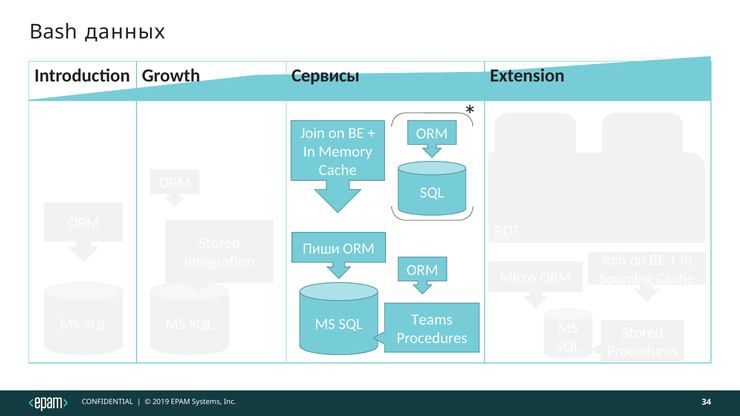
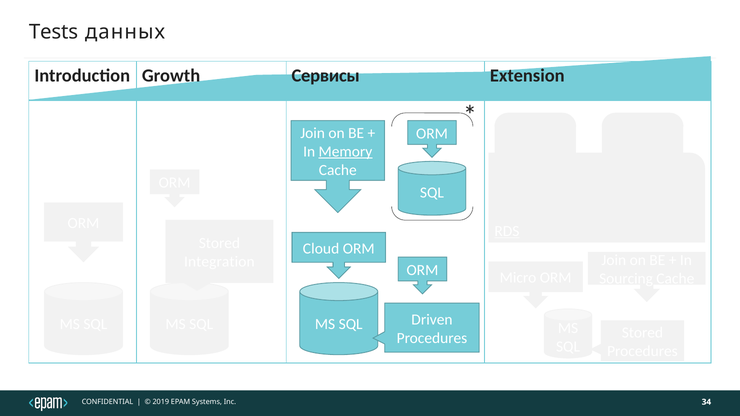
Bash: Bash -> Tests
Memory underline: none -> present
Пиши: Пиши -> Cloud
Teams: Teams -> Driven
